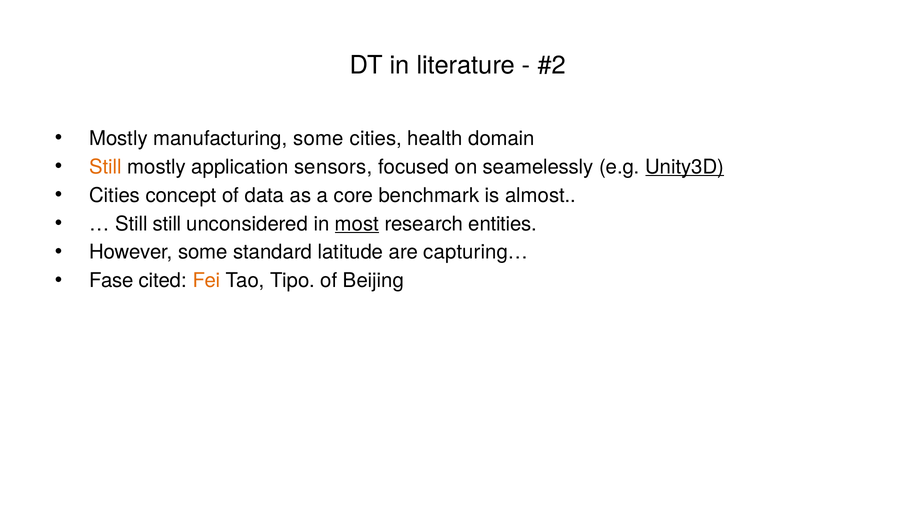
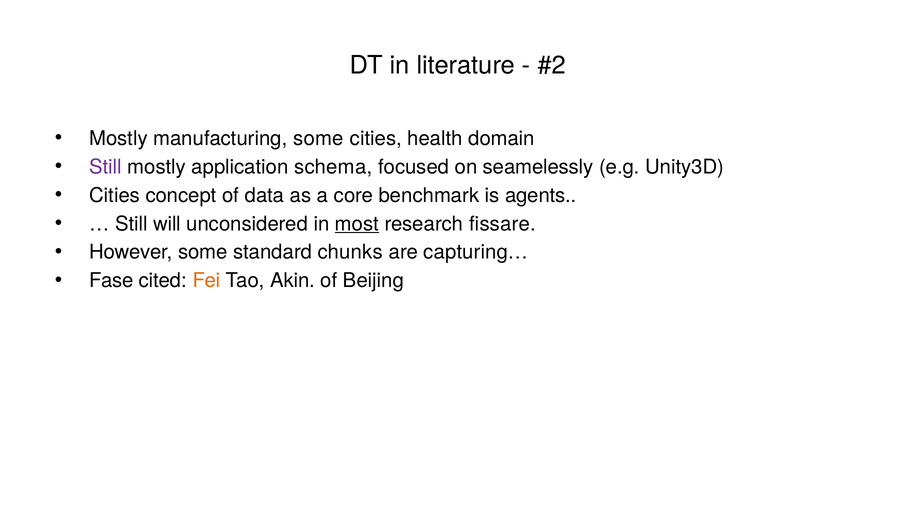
Still at (106, 167) colour: orange -> purple
sensors: sensors -> schema
Unity3D underline: present -> none
almost: almost -> agents
Still still: still -> will
entities: entities -> fissare
latitude: latitude -> chunks
Tipo: Tipo -> Akin
